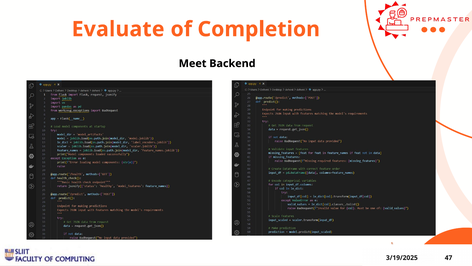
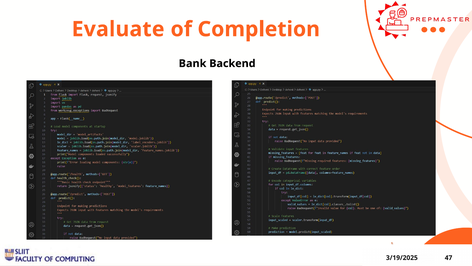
Meet: Meet -> Bank
